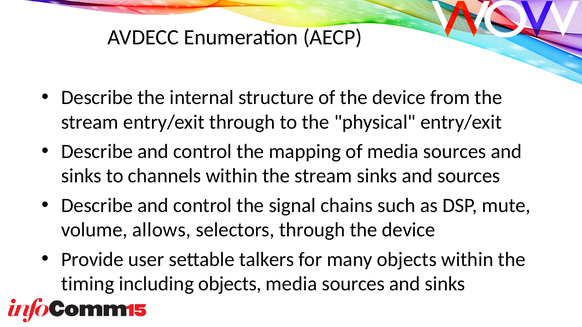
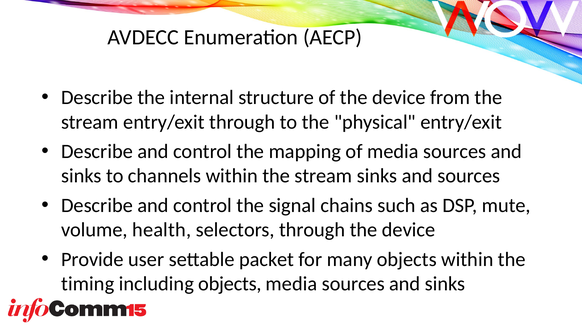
allows: allows -> health
talkers: talkers -> packet
